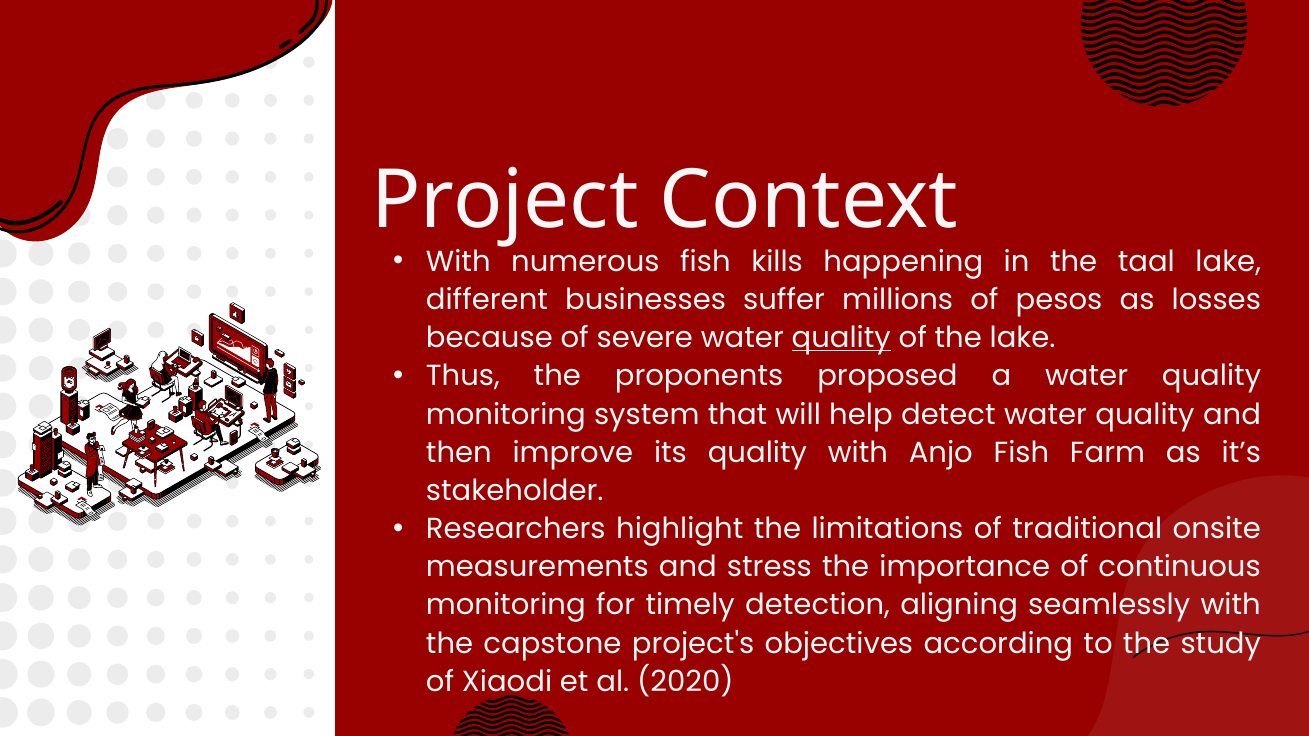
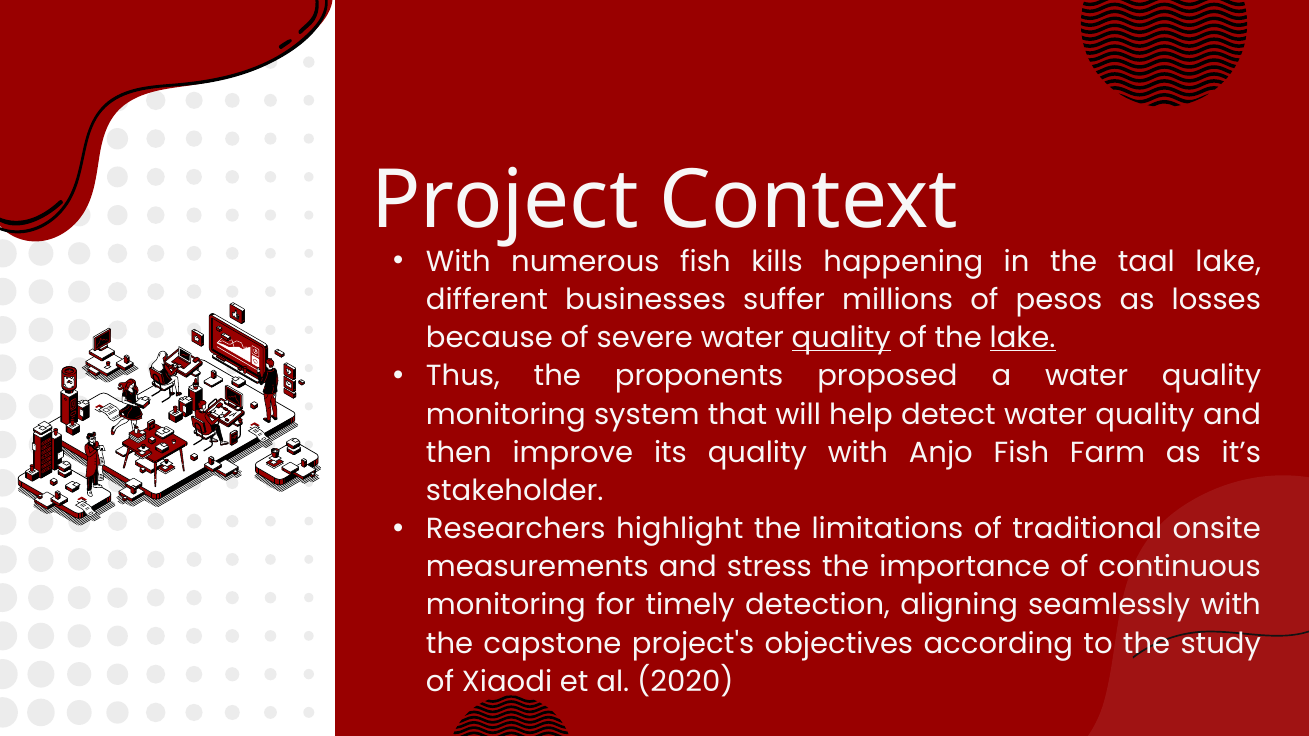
lake at (1023, 338) underline: none -> present
